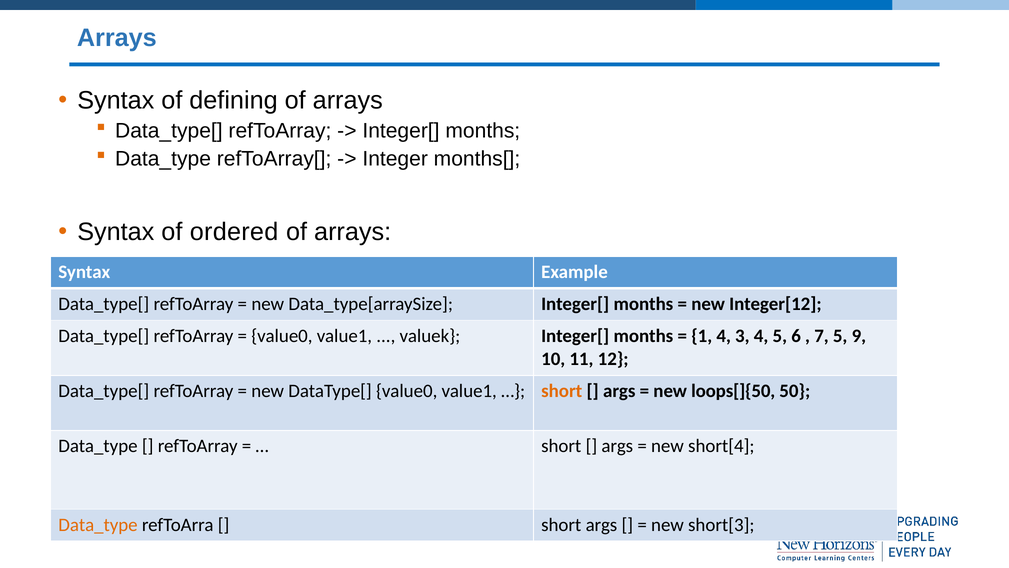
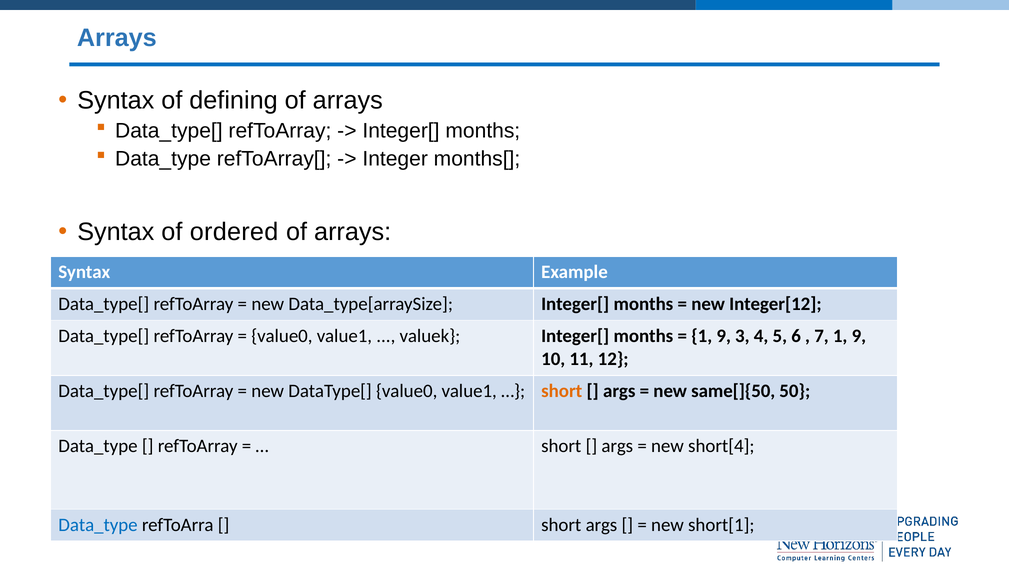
4 at (724, 336): 4 -> 9
7 5: 5 -> 1
loops[]{50: loops[]{50 -> same[]{50
Data_type at (98, 524) colour: orange -> blue
short[3: short[3 -> short[1
